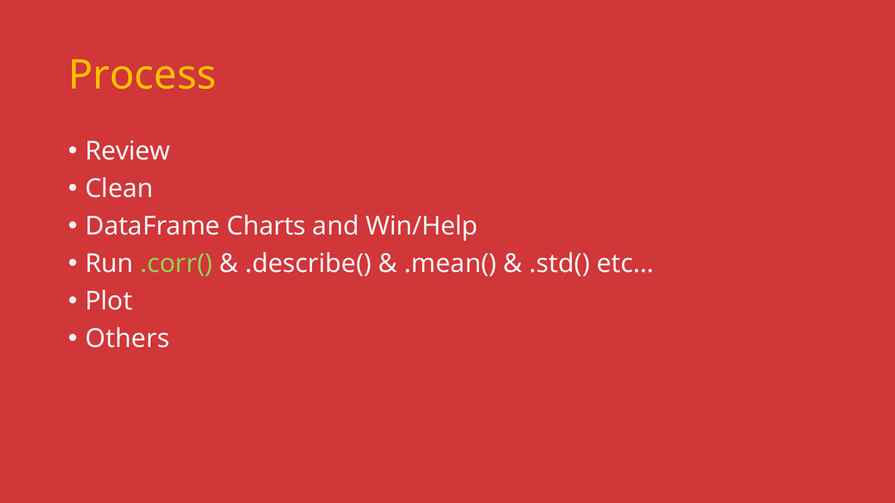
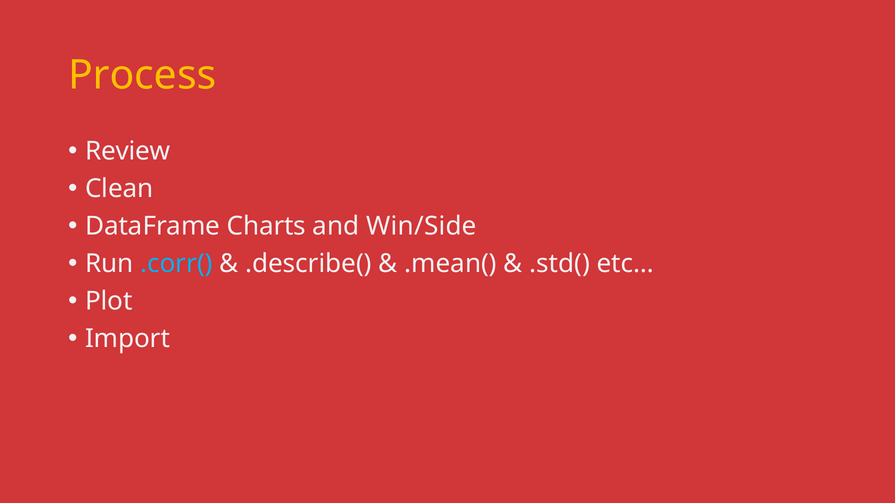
Win/Help: Win/Help -> Win/Side
.corr( colour: light green -> light blue
Others: Others -> Import
